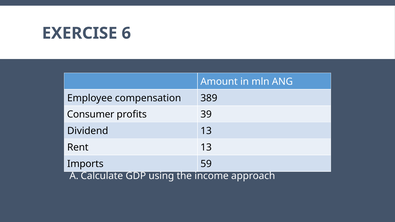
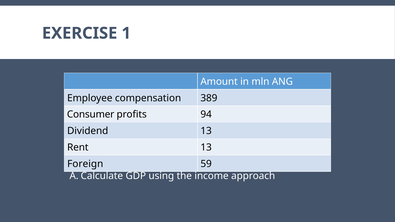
6: 6 -> 1
39: 39 -> 94
Imports: Imports -> Foreign
